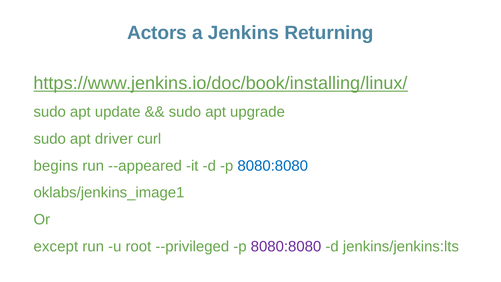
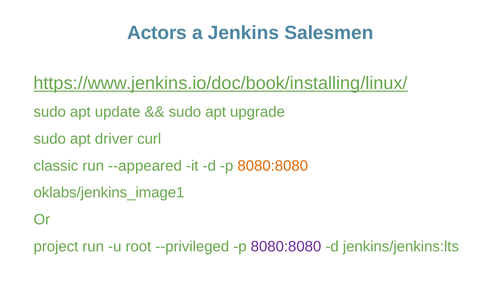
Returning: Returning -> Salesmen
begins: begins -> classic
8080:8080 at (273, 166) colour: blue -> orange
except: except -> project
